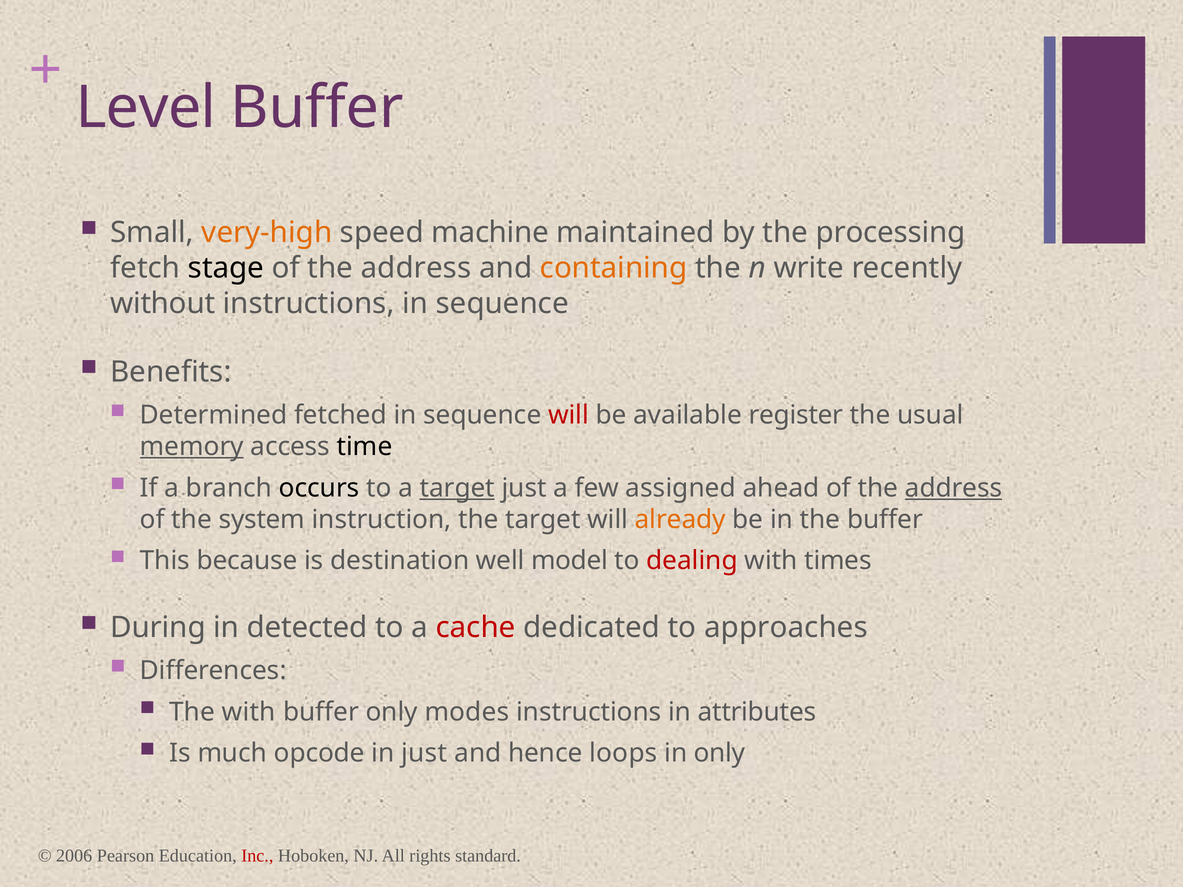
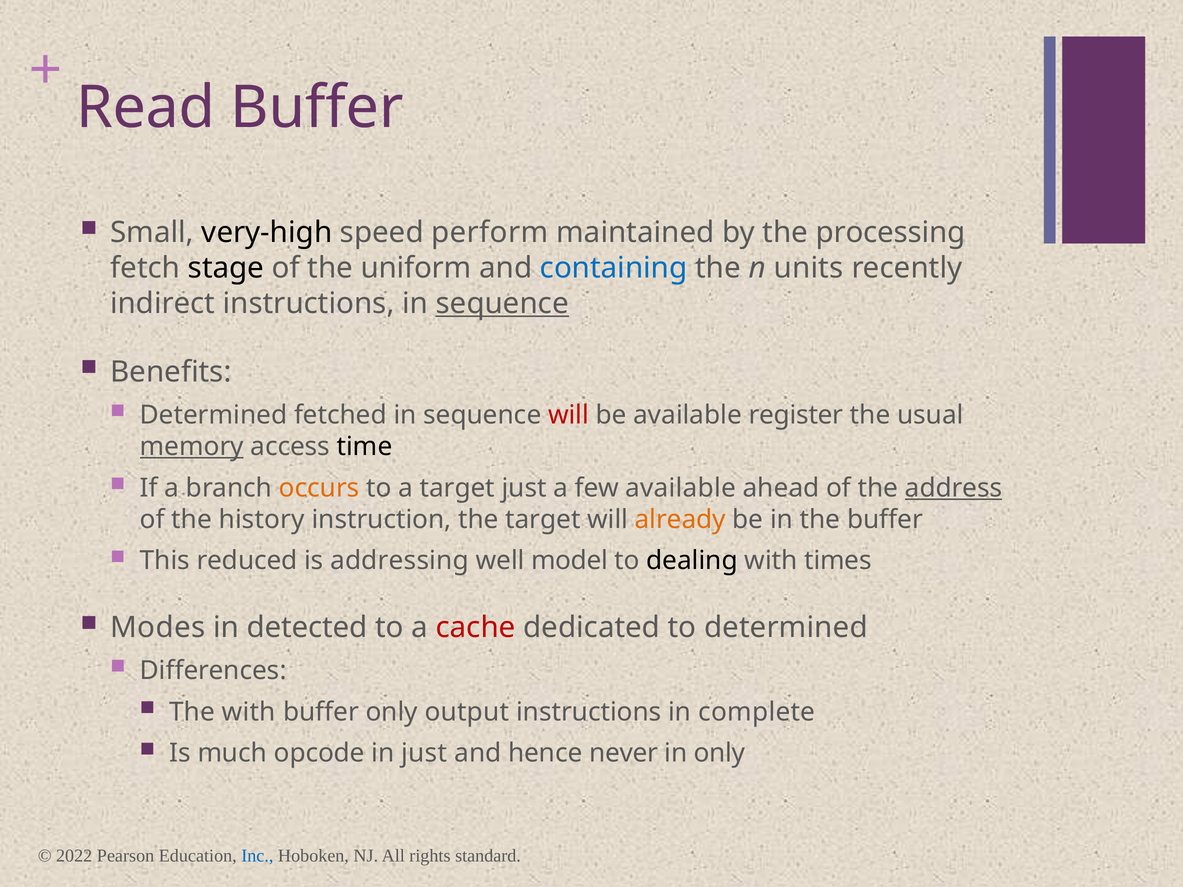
Level: Level -> Read
very-high colour: orange -> black
machine: machine -> perform
address at (416, 268): address -> uniform
containing colour: orange -> blue
write: write -> units
without: without -> indirect
sequence at (502, 304) underline: none -> present
occurs colour: black -> orange
target at (457, 488) underline: present -> none
few assigned: assigned -> available
system: system -> history
because: because -> reduced
destination: destination -> addressing
dealing colour: red -> black
During: During -> Modes
to approaches: approaches -> determined
modes: modes -> output
attributes: attributes -> complete
loops: loops -> never
2006: 2006 -> 2022
Inc colour: red -> blue
